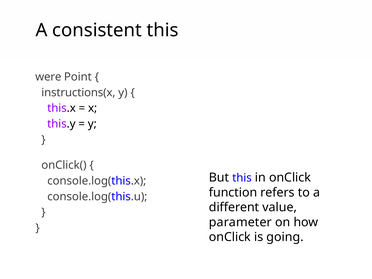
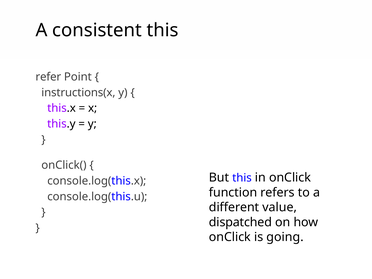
were: were -> refer
parameter: parameter -> dispatched
